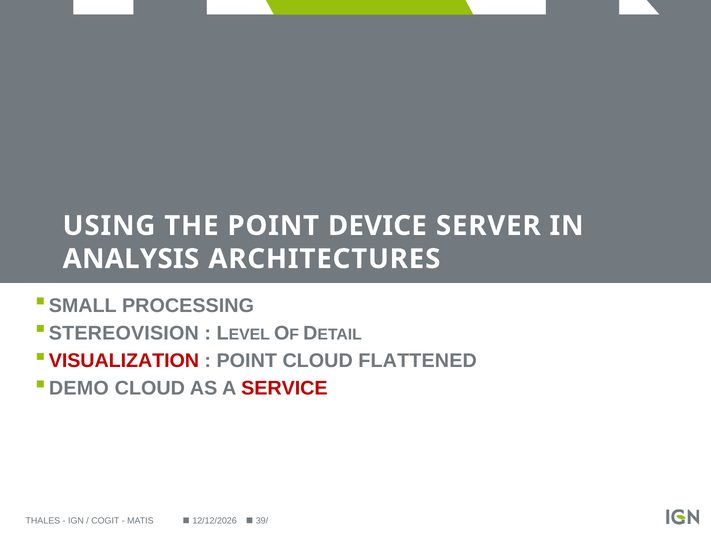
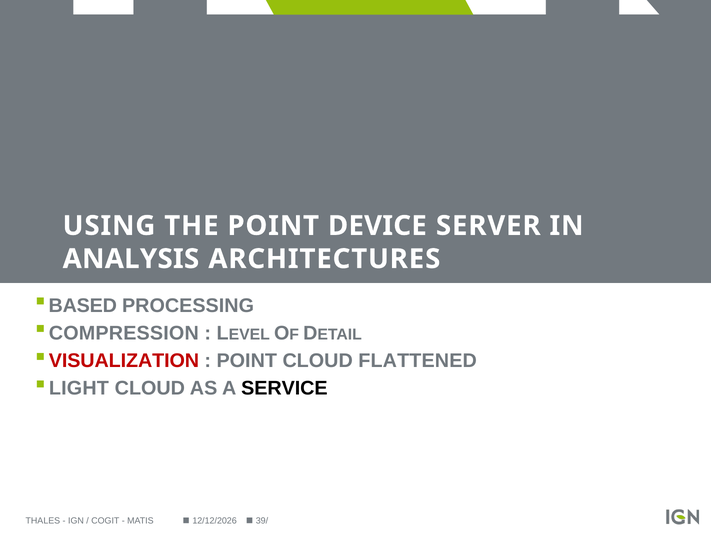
SMALL: SMALL -> BASED
STEREOVISION: STEREOVISION -> COMPRESSION
DEMO: DEMO -> LIGHT
SERVICE colour: red -> black
